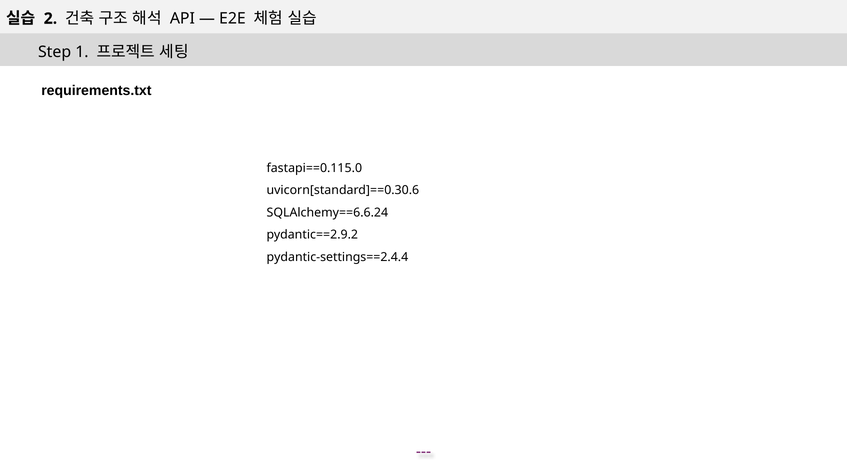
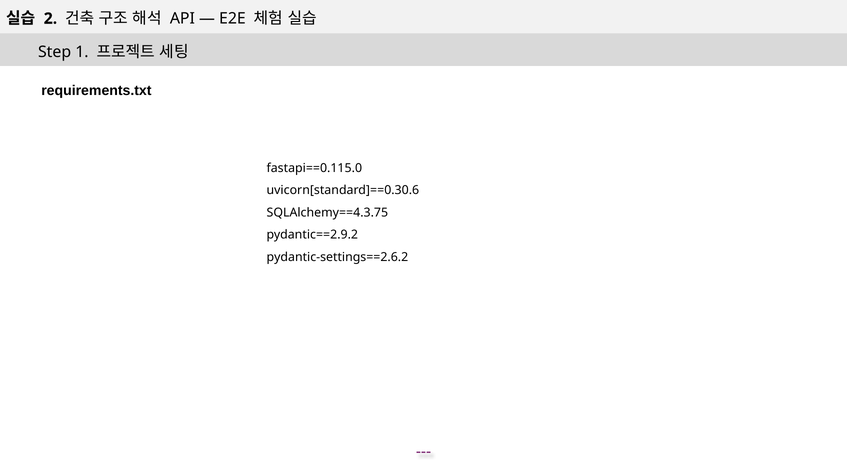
SQLAlchemy==6.6.24: SQLAlchemy==6.6.24 -> SQLAlchemy==4.3.75
pydantic-settings==2.4.4: pydantic-settings==2.4.4 -> pydantic-settings==2.6.2
